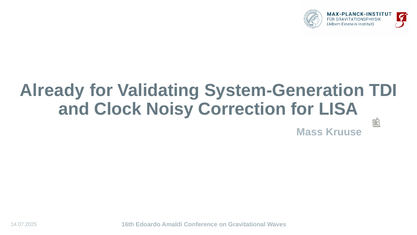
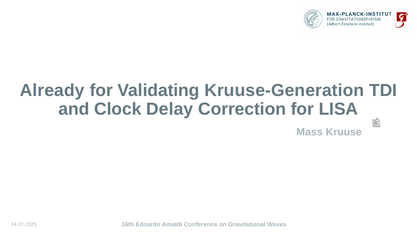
System-Generation: System-Generation -> Kruuse-Generation
Noisy: Noisy -> Delay
